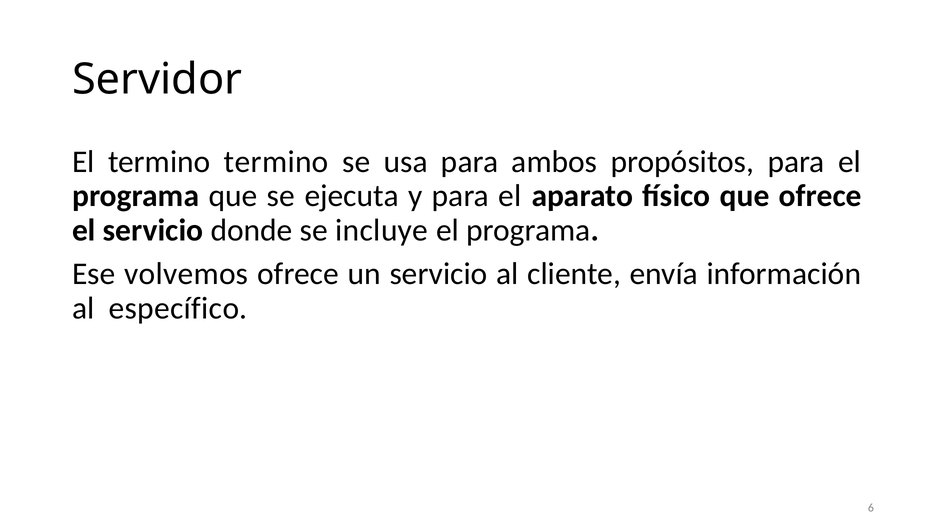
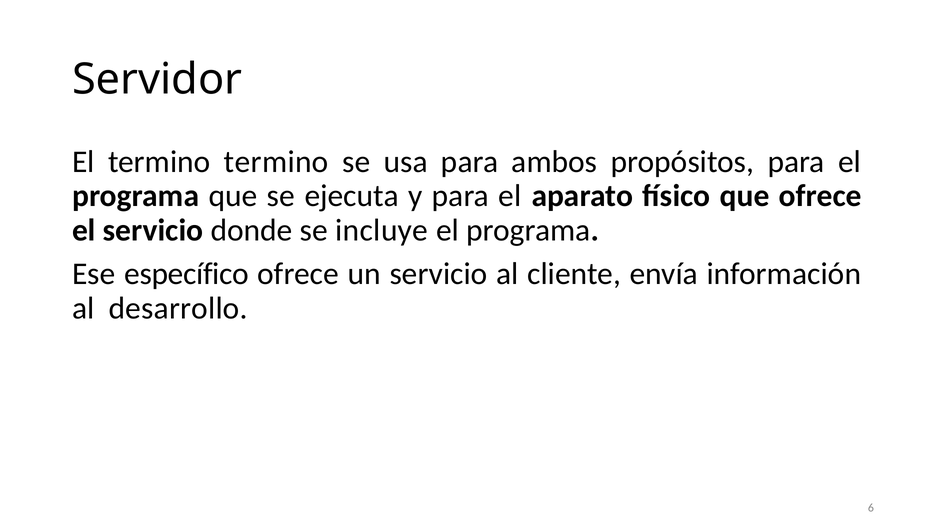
volvemos: volvemos -> específico
específico: específico -> desarrollo
